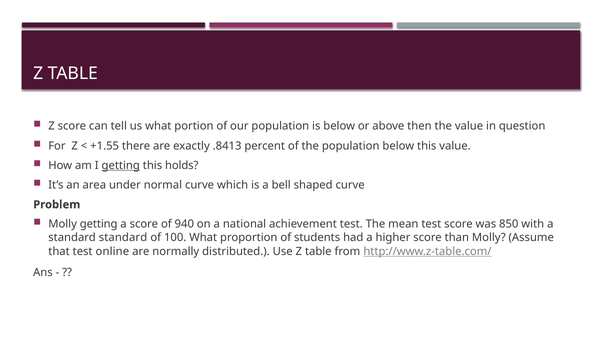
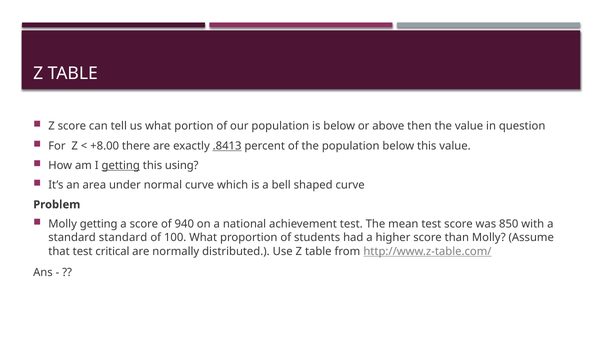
+1.55: +1.55 -> +8.00
.8413 underline: none -> present
holds: holds -> using
online: online -> critical
